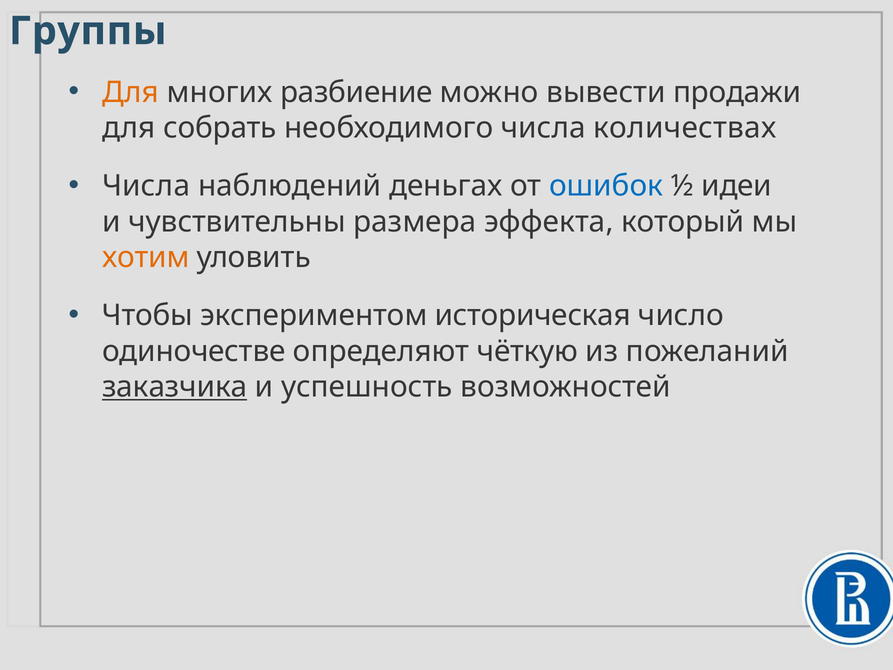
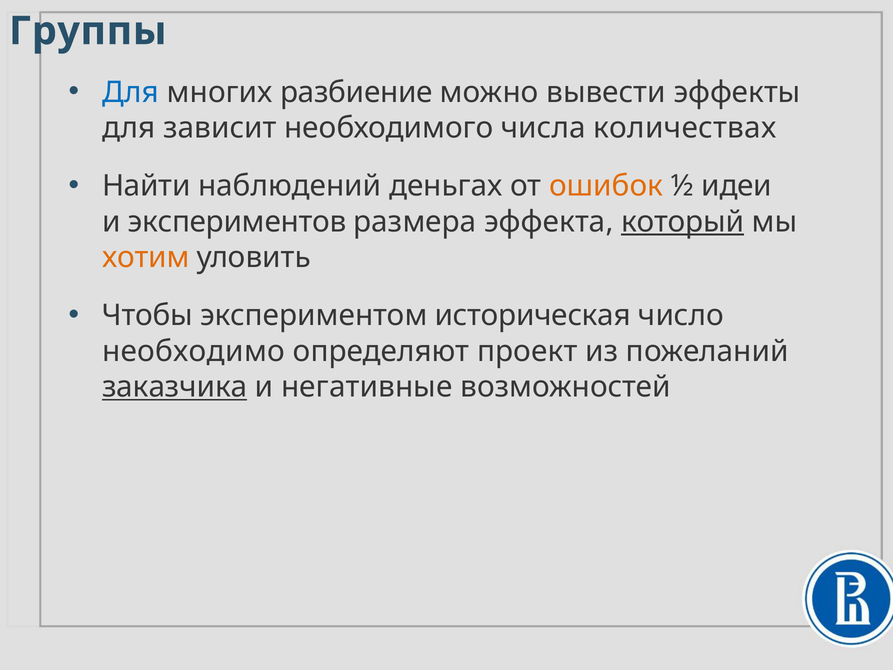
Для at (130, 92) colour: orange -> blue
продажи: продажи -> эффекты
собрать: собрать -> зависит
Числа at (146, 186): Числа -> Найти
ошибок colour: blue -> orange
чувствительны: чувствительны -> экспериментов
который underline: none -> present
одиночестве: одиночестве -> необходимо
чёткую: чёткую -> проект
успешность: успешность -> негативные
